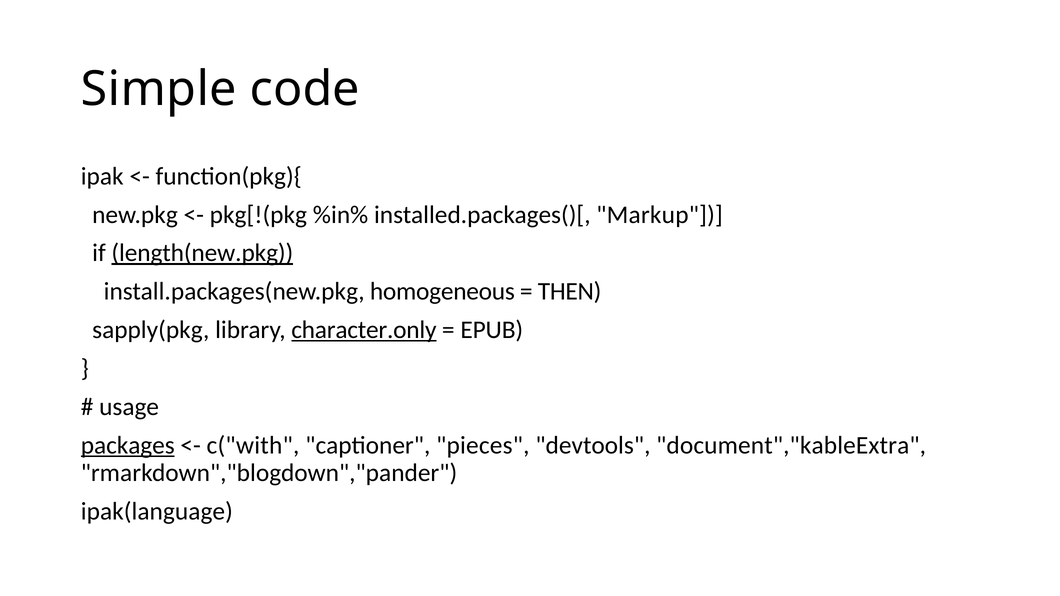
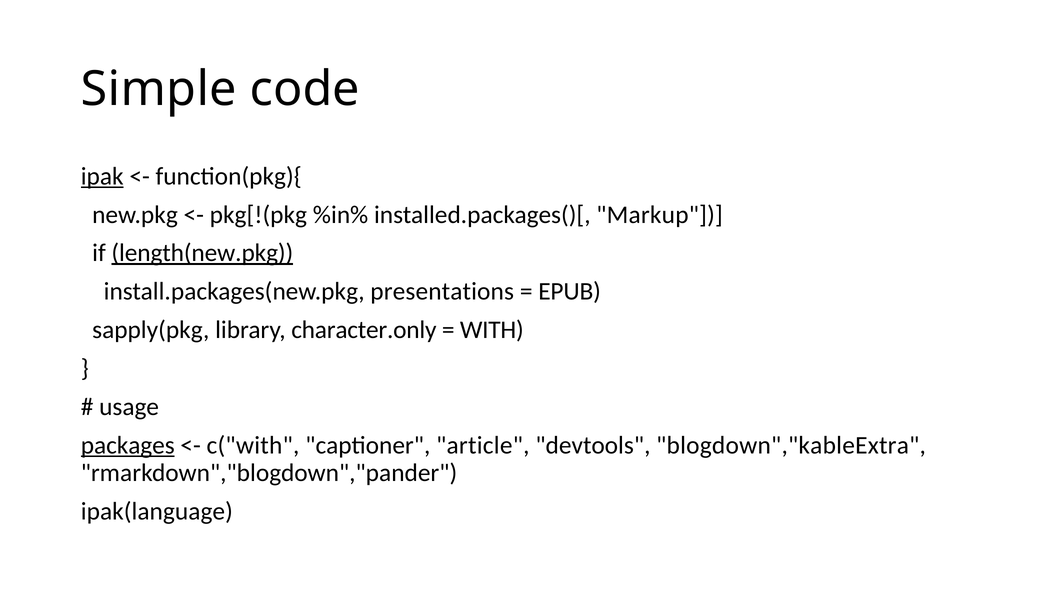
ipak underline: none -> present
homogeneous: homogeneous -> presentations
THEN: THEN -> EPUB
character.only underline: present -> none
EPUB: EPUB -> WITH
pieces: pieces -> article
document","kableExtra: document","kableExtra -> blogdown","kableExtra
